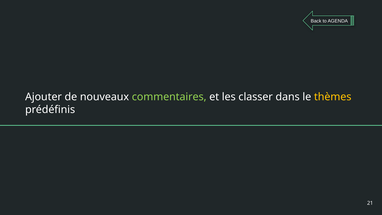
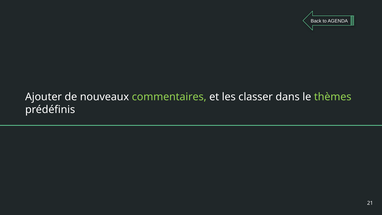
thèmes colour: yellow -> light green
